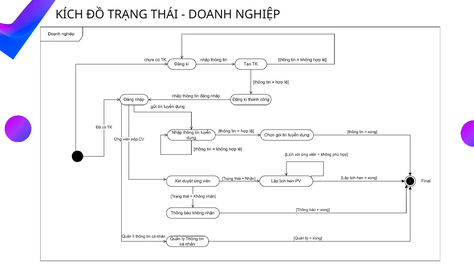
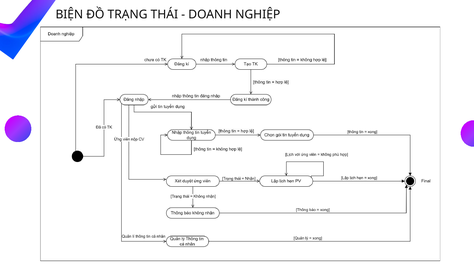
KÍCH: KÍCH -> BIỆN
